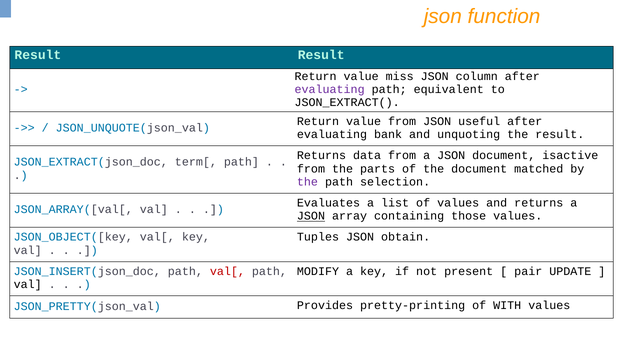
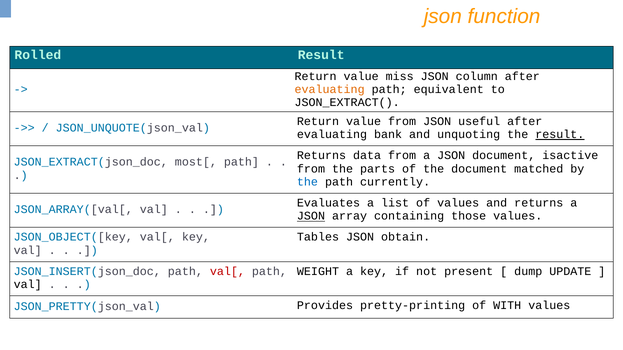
Result at (38, 55): Result -> Rolled
evaluating at (330, 90) colour: purple -> orange
result at (560, 135) underline: none -> present
term[: term[ -> most[
the at (307, 182) colour: purple -> blue
selection: selection -> currently
Tuples: Tuples -> Tables
MODIFY: MODIFY -> WEIGHT
pair: pair -> dump
